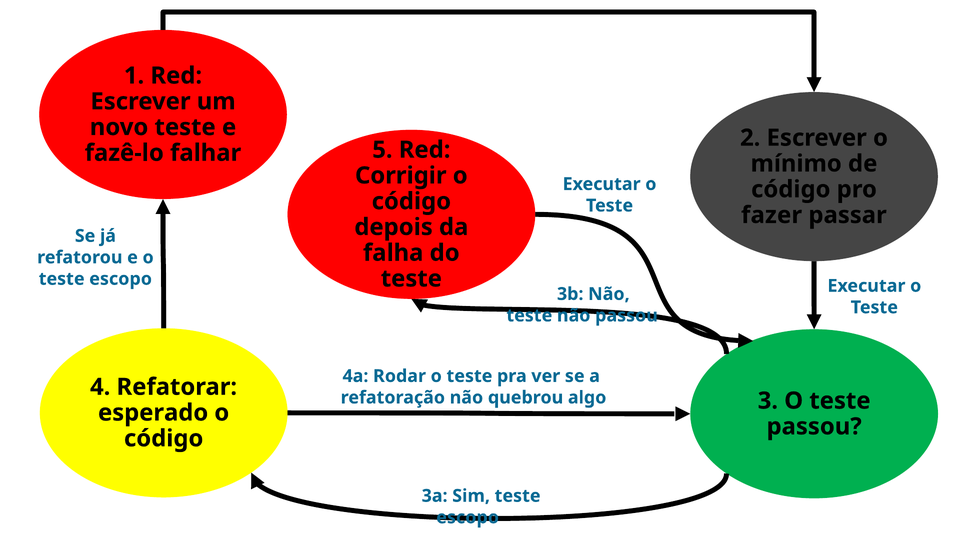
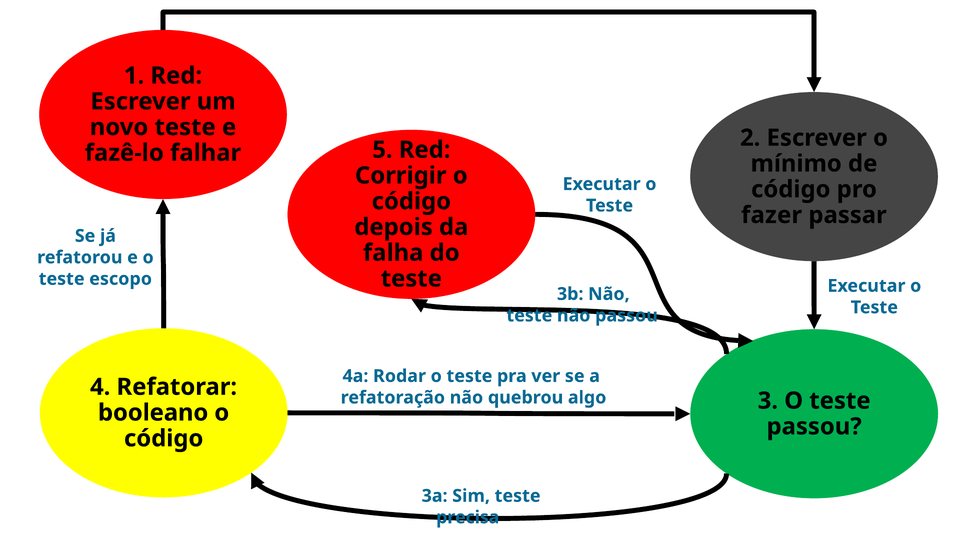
esperado: esperado -> booleano
escopo at (468, 518): escopo -> precisa
